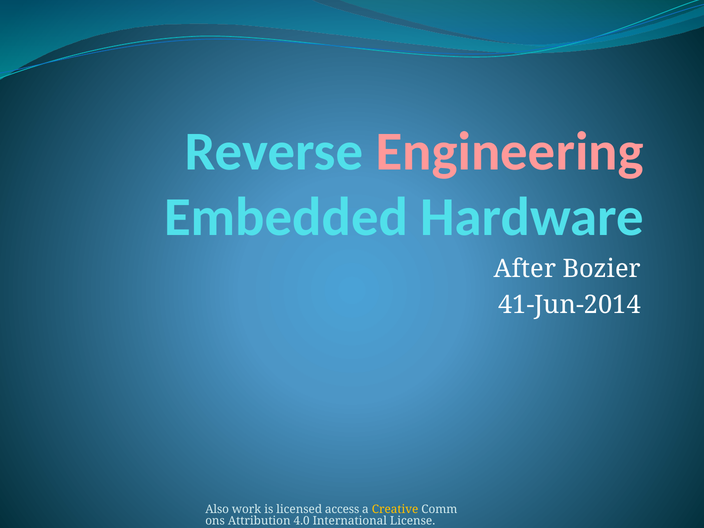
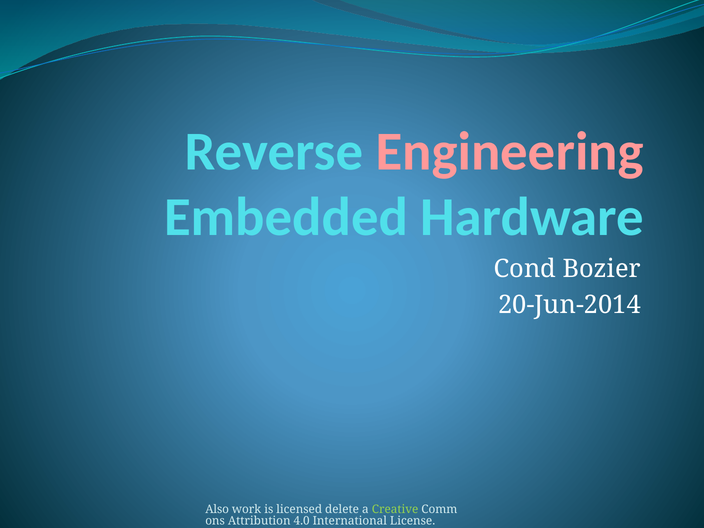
After: After -> Cond
41-Jun-2014: 41-Jun-2014 -> 20-Jun-2014
access: access -> delete
Creative colour: yellow -> light green
